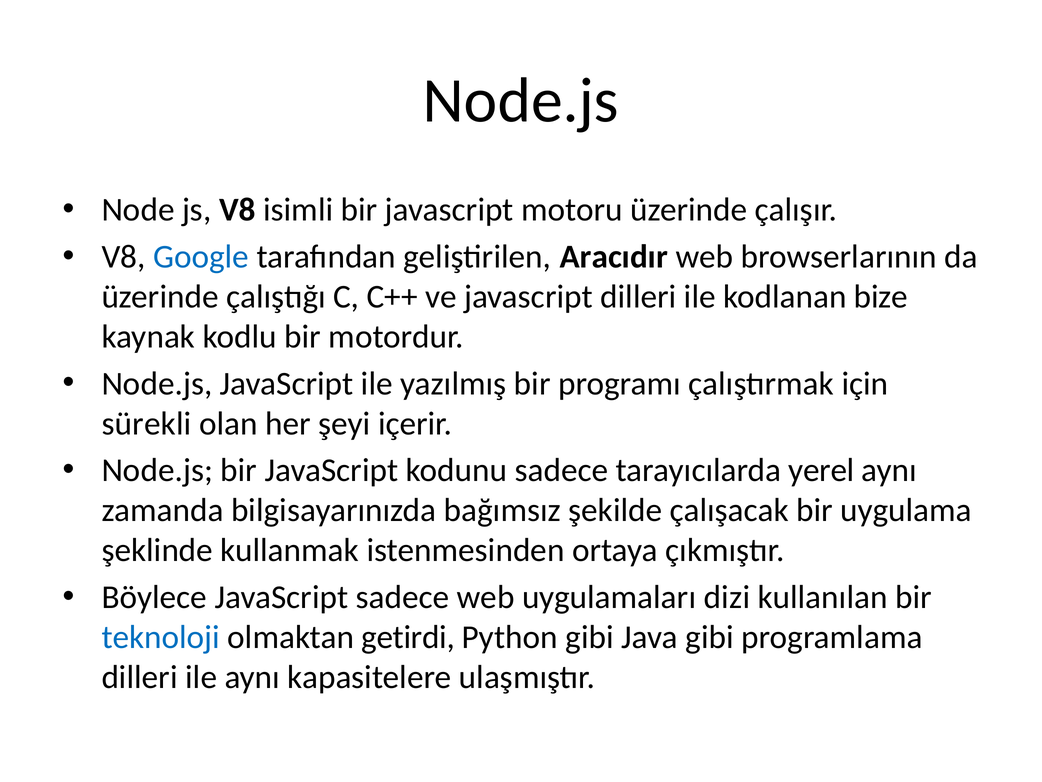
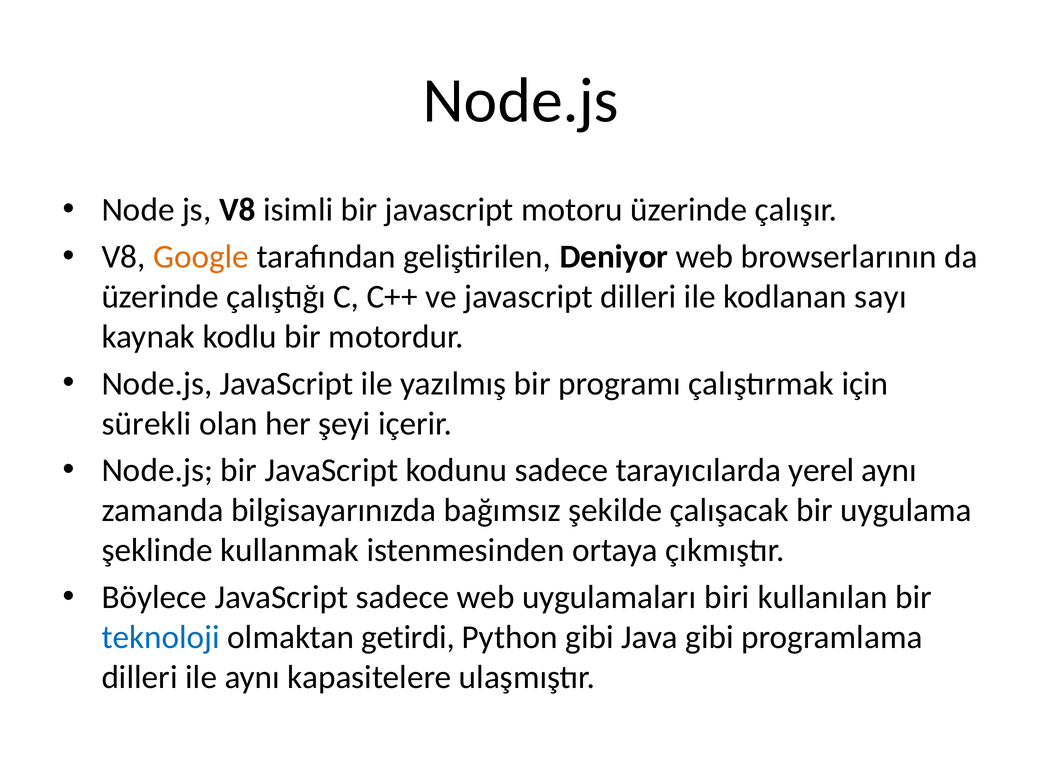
Google colour: blue -> orange
Aracıdır: Aracıdır -> Deniyor
bize: bize -> sayı
dizi: dizi -> biri
